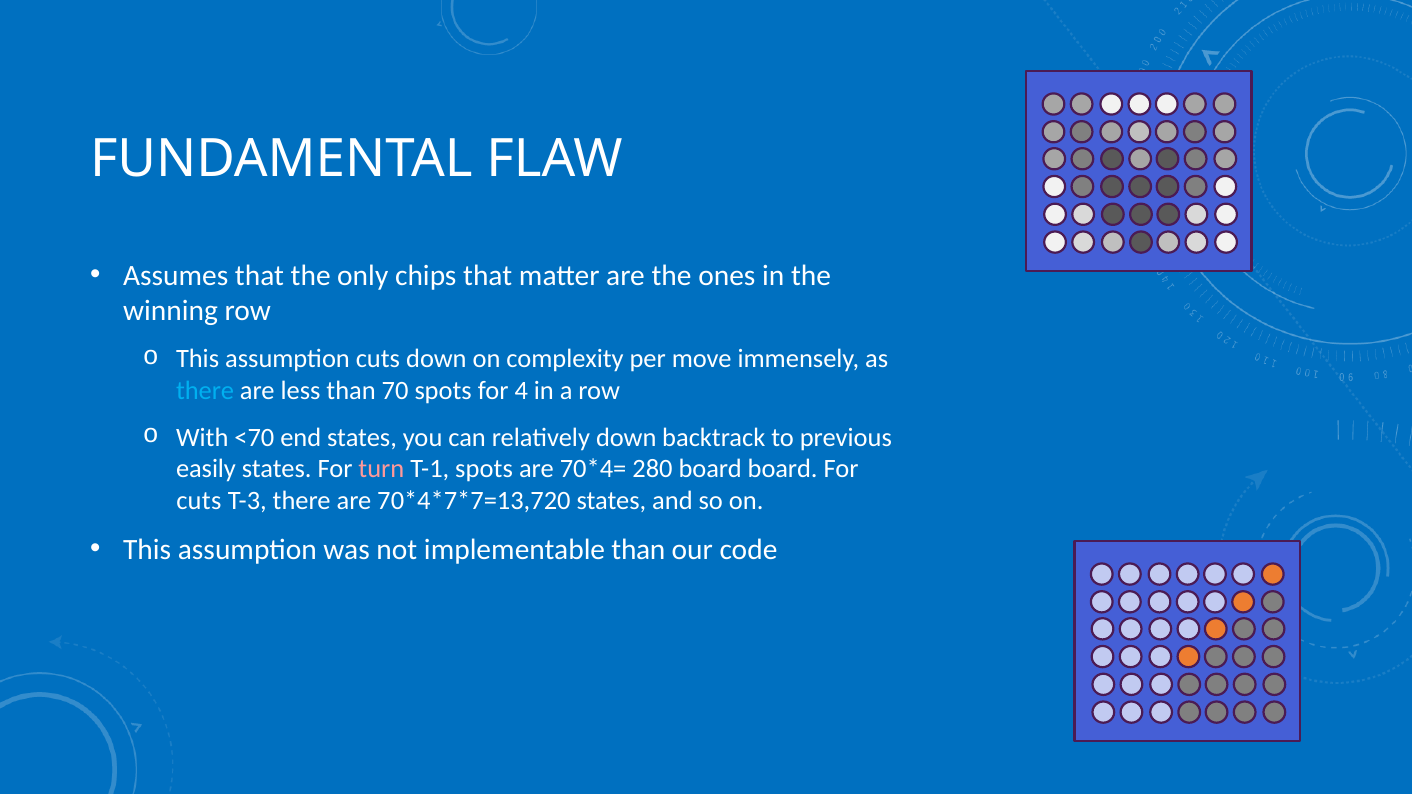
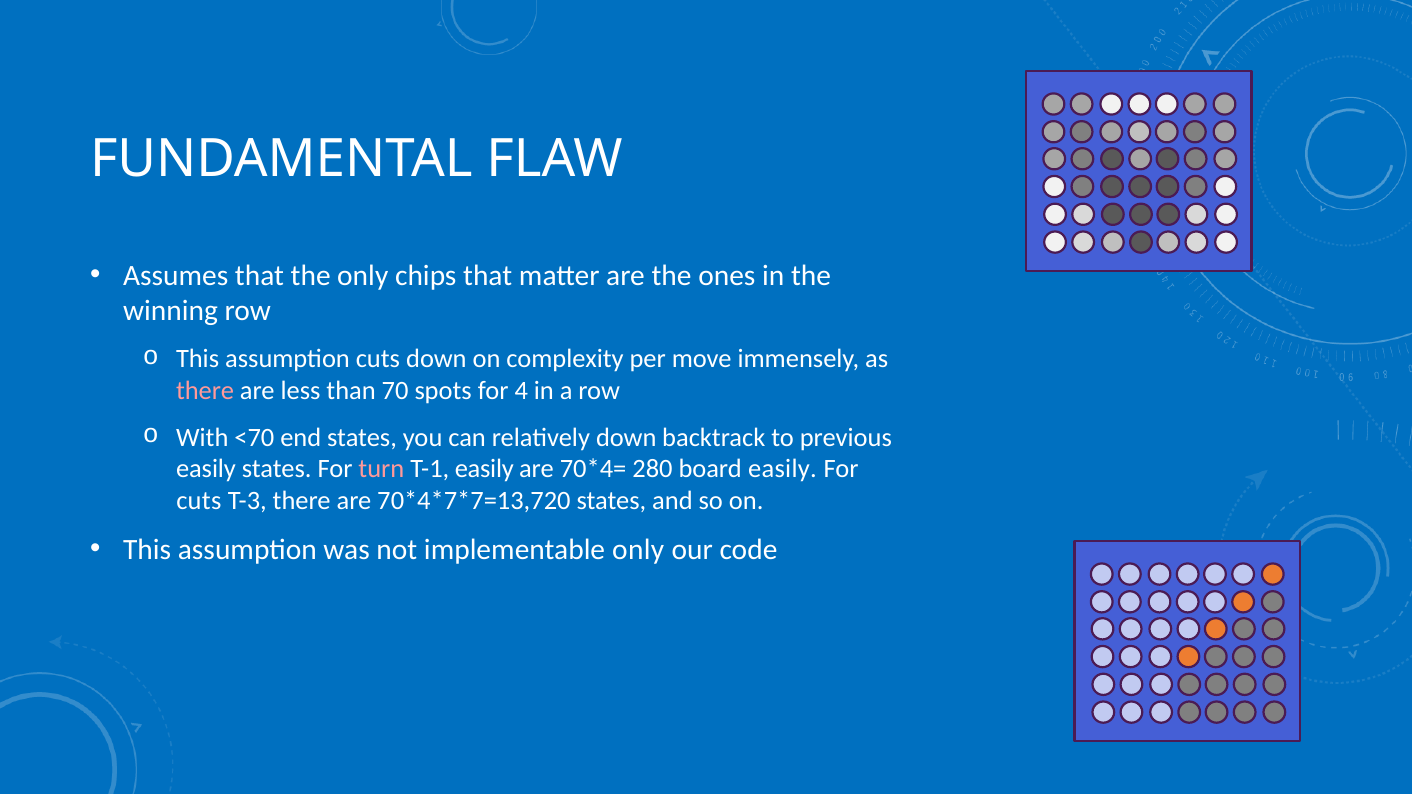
there at (205, 391) colour: light blue -> pink
T-1 spots: spots -> easily
board board: board -> easily
implementable than: than -> only
